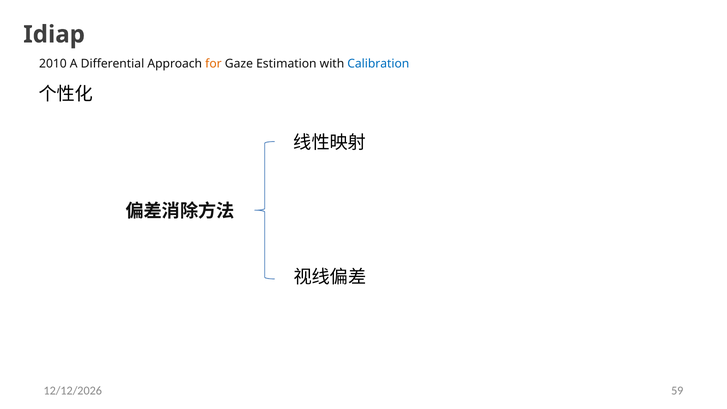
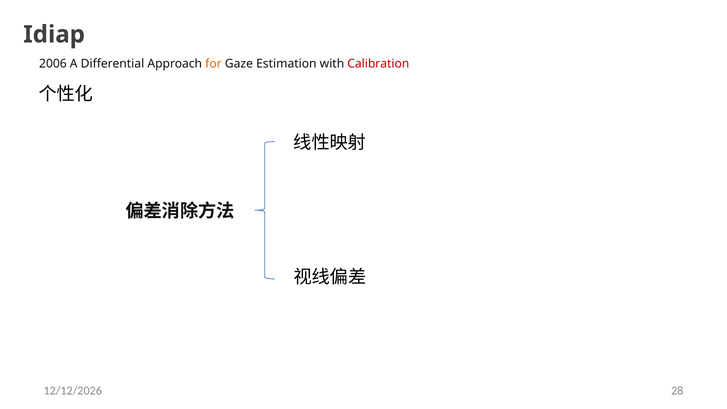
2010: 2010 -> 2006
Calibration colour: blue -> red
59: 59 -> 28
